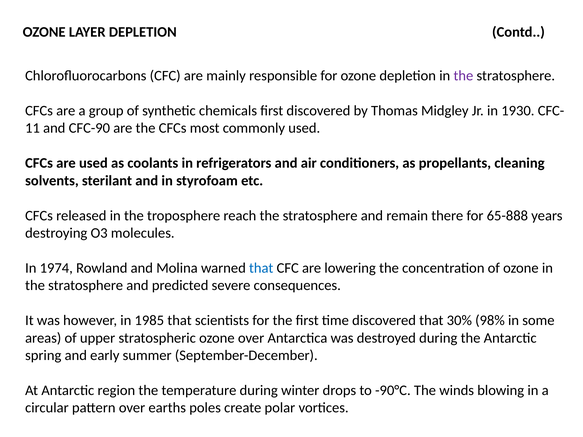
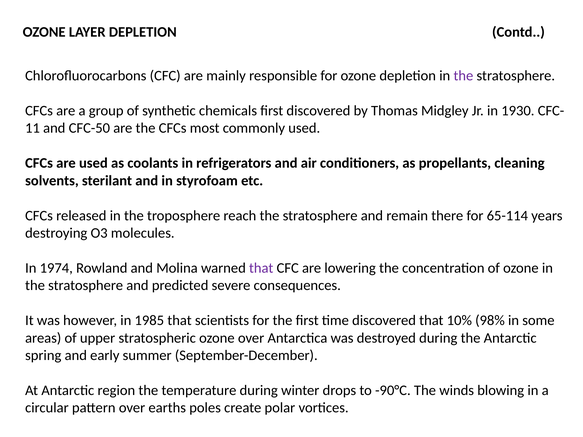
CFC-90: CFC-90 -> CFC-50
65-888: 65-888 -> 65-114
that at (261, 268) colour: blue -> purple
30%: 30% -> 10%
